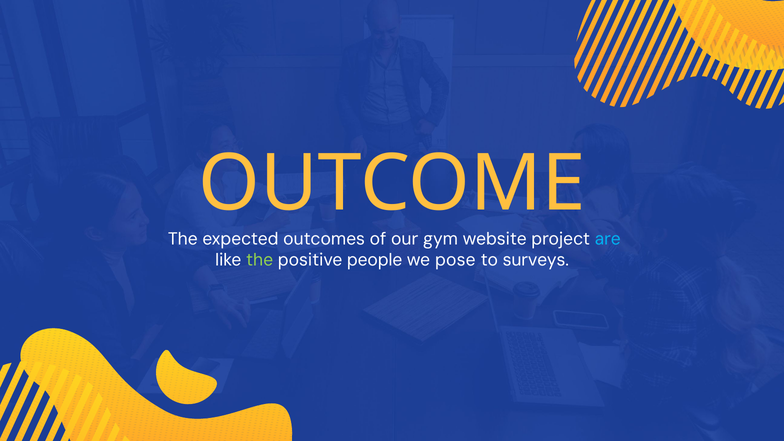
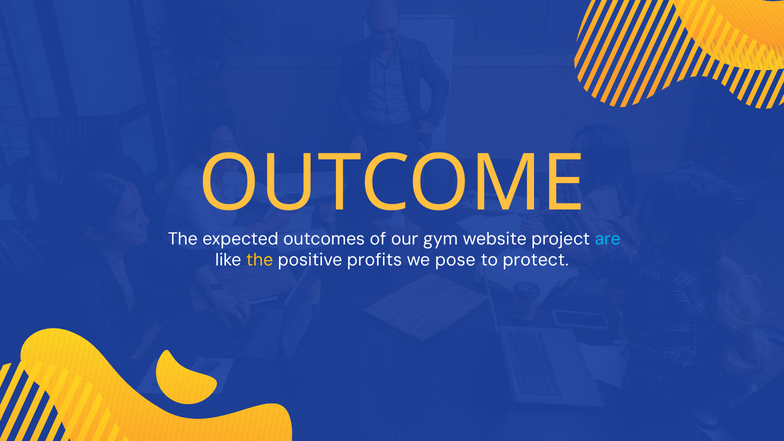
the at (260, 260) colour: light green -> yellow
people: people -> profits
surveys: surveys -> protect
